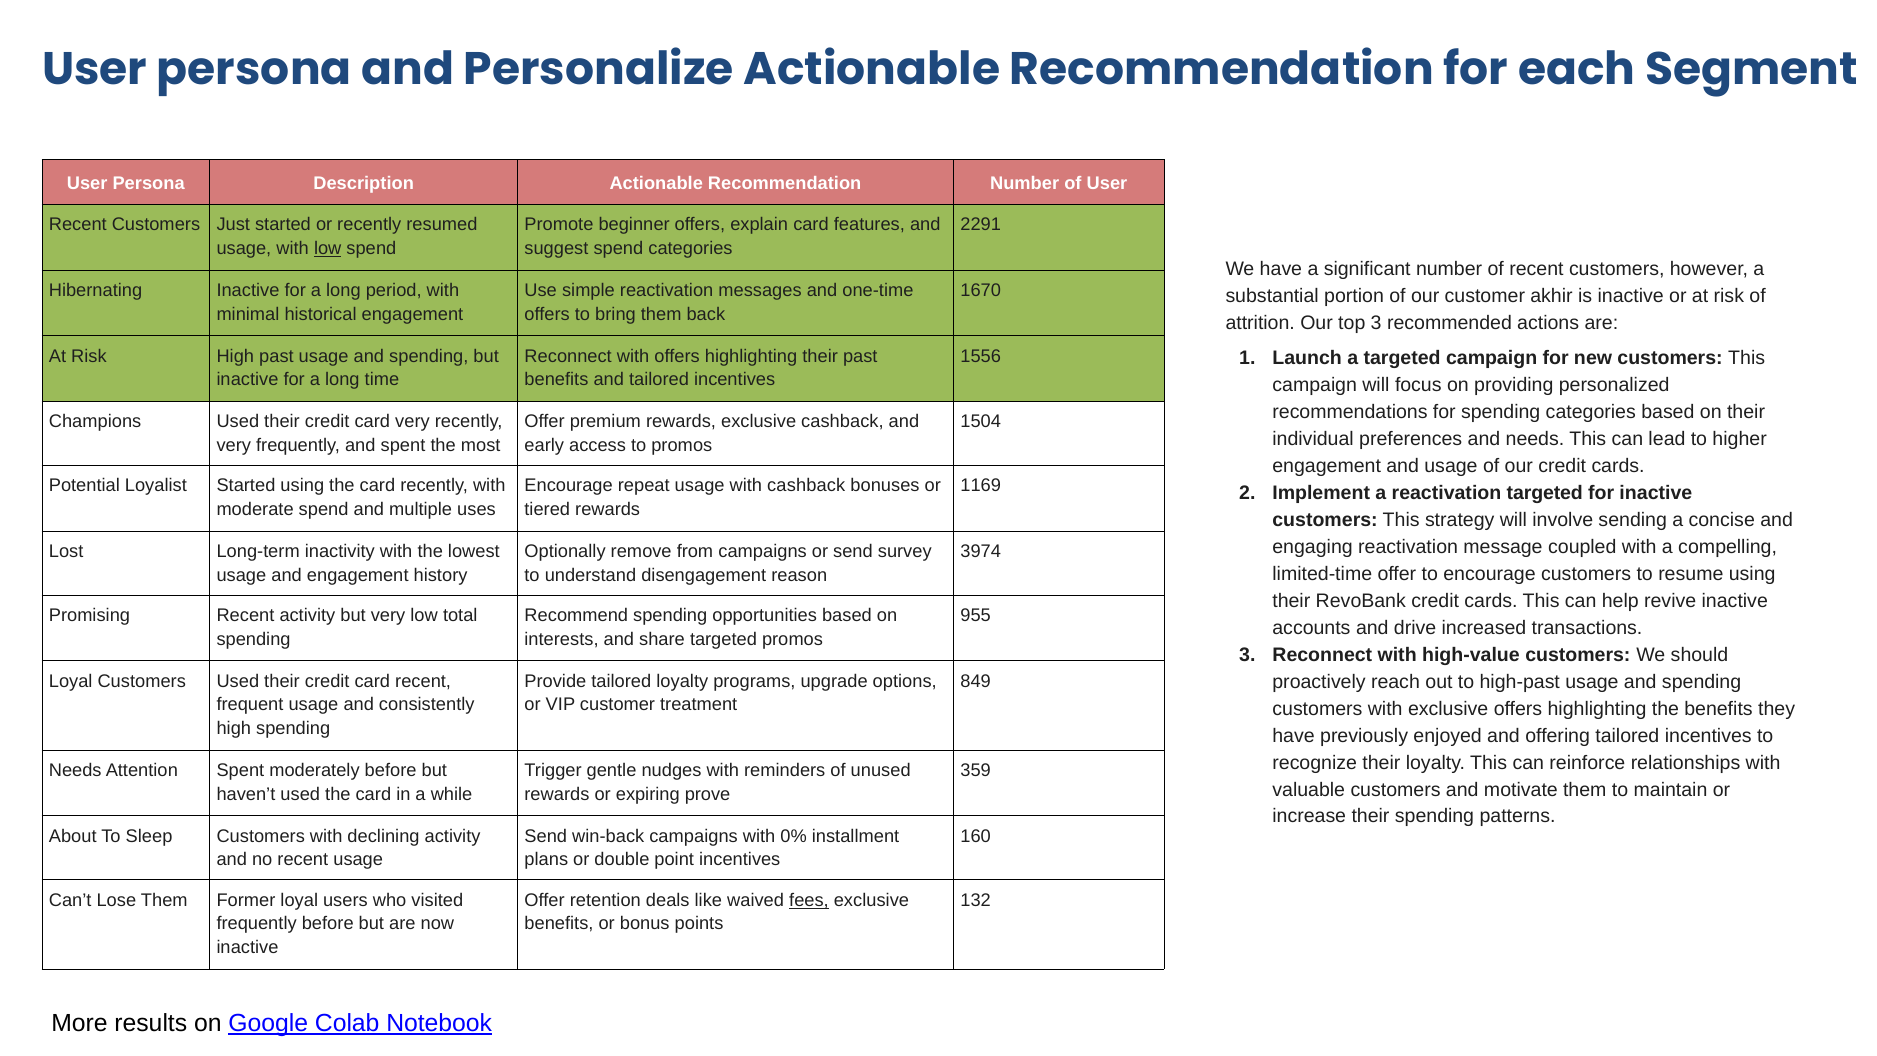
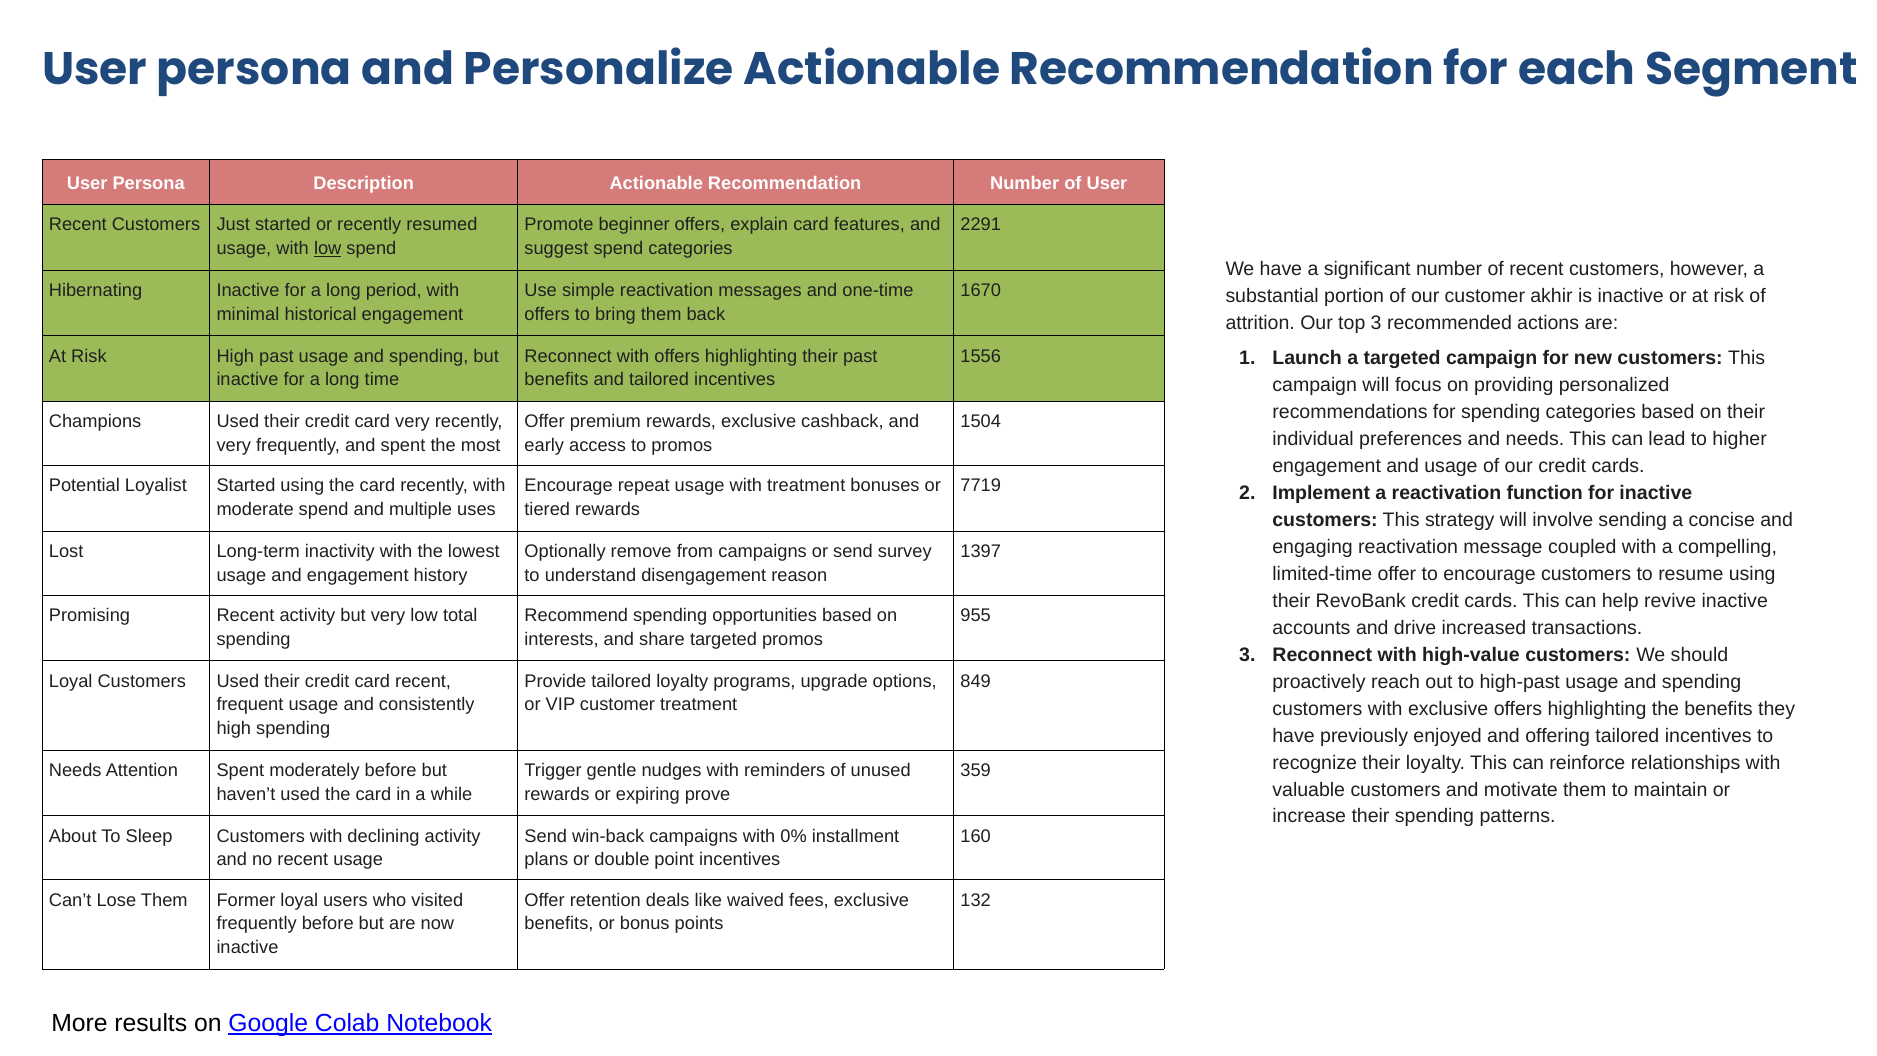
with cashback: cashback -> treatment
1169: 1169 -> 7719
reactivation targeted: targeted -> function
3974: 3974 -> 1397
fees underline: present -> none
